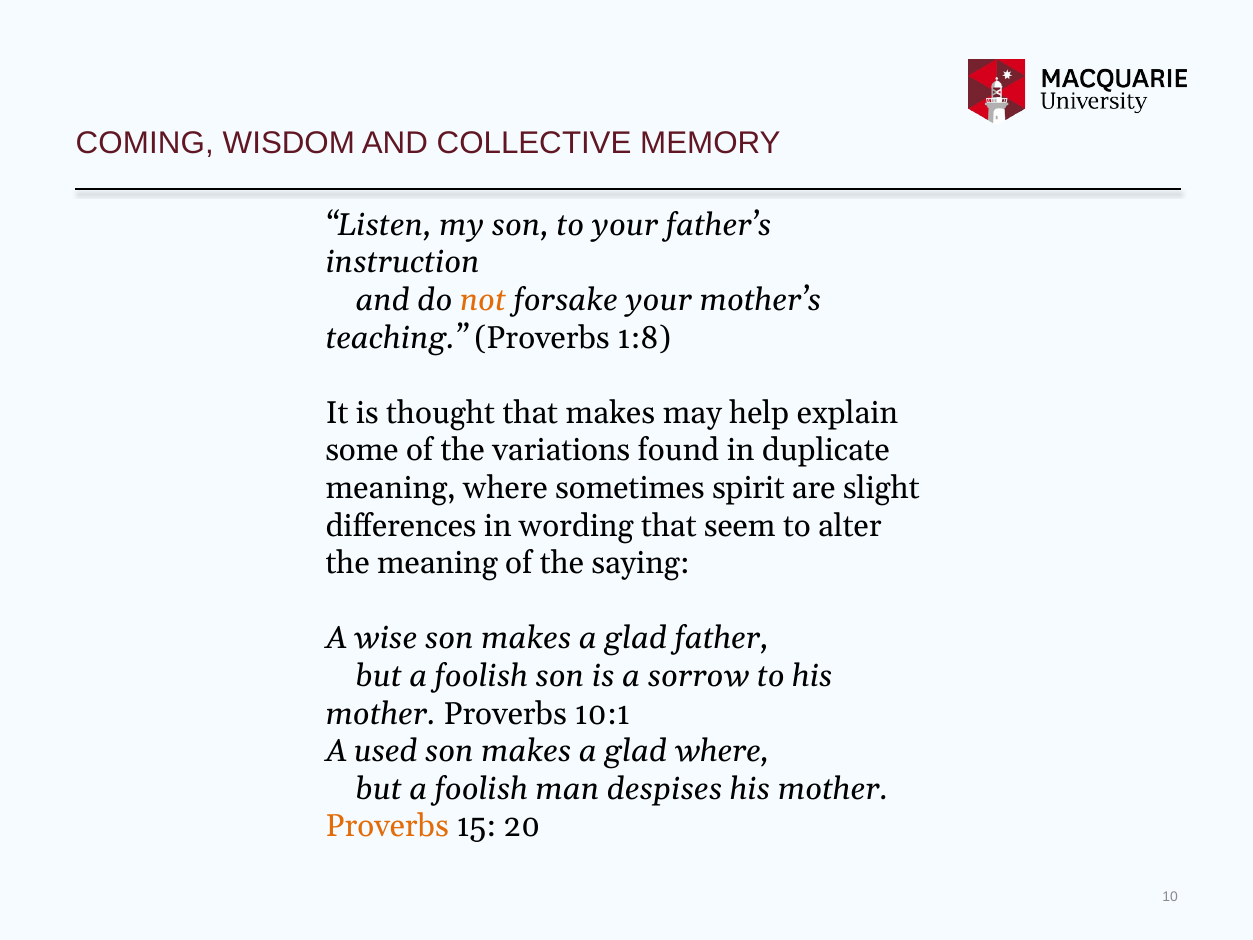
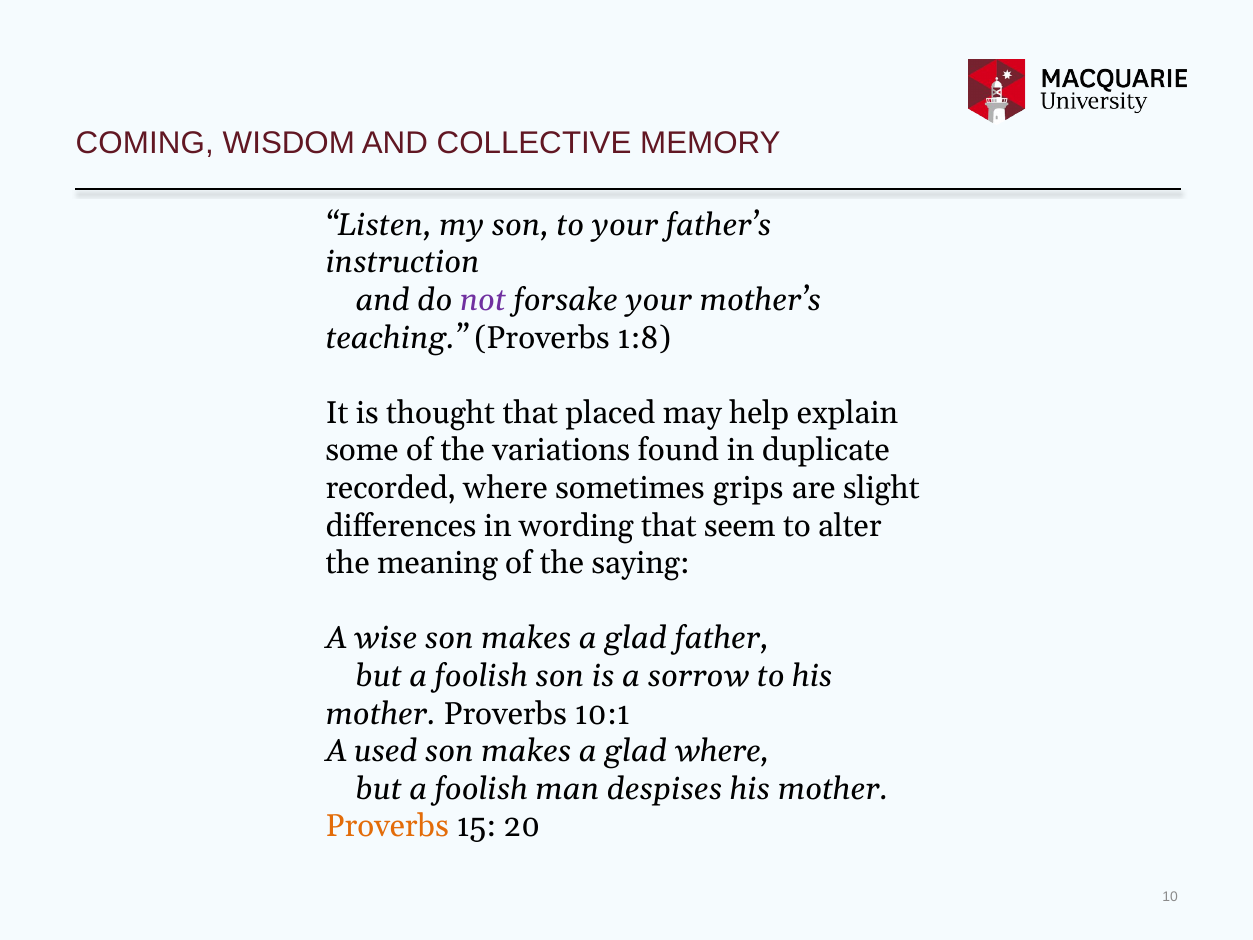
not colour: orange -> purple
that makes: makes -> placed
meaning at (391, 488): meaning -> recorded
spirit: spirit -> grips
